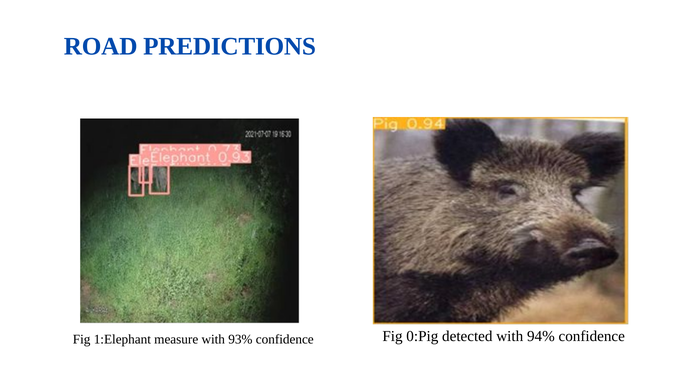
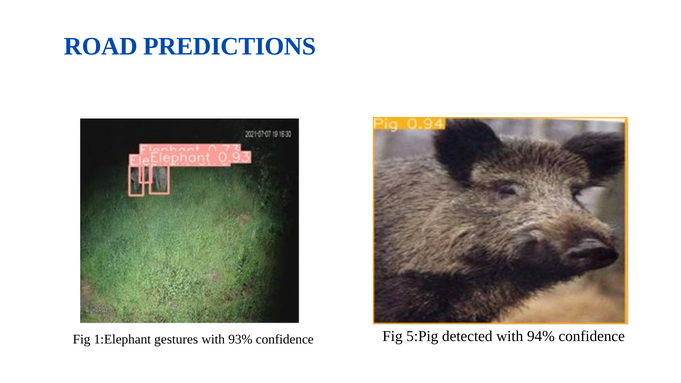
measure: measure -> gestures
0:Pig: 0:Pig -> 5:Pig
